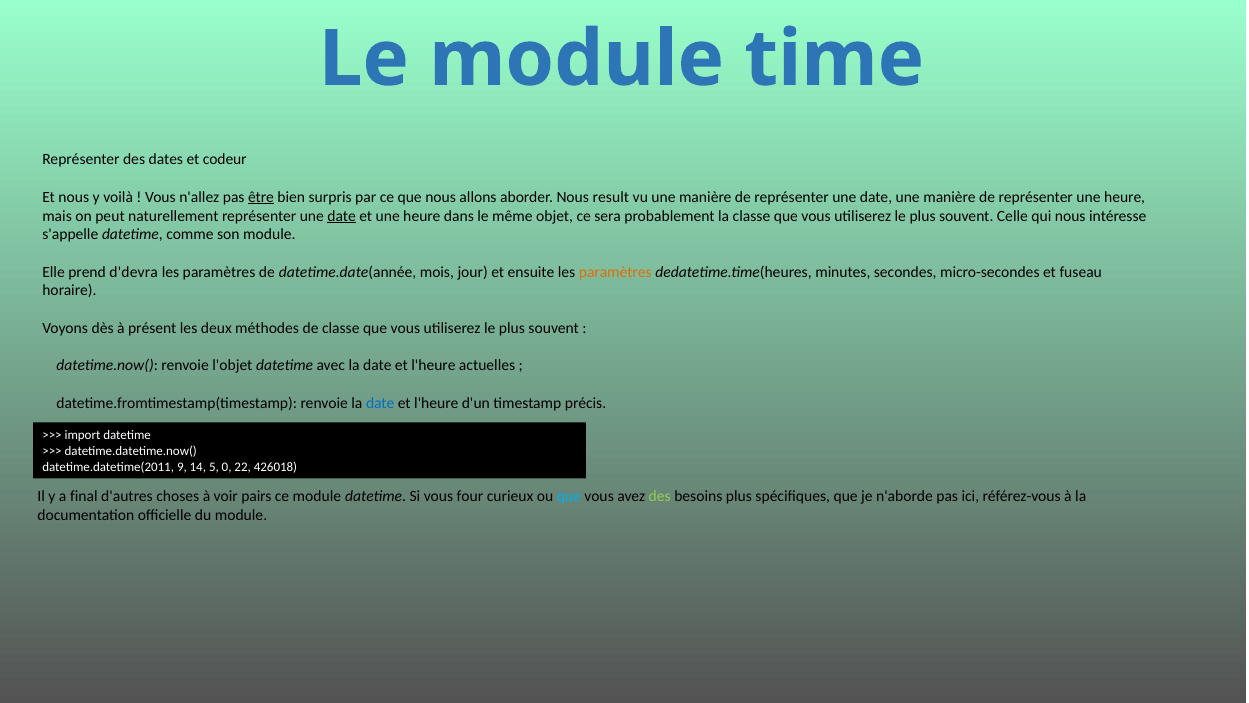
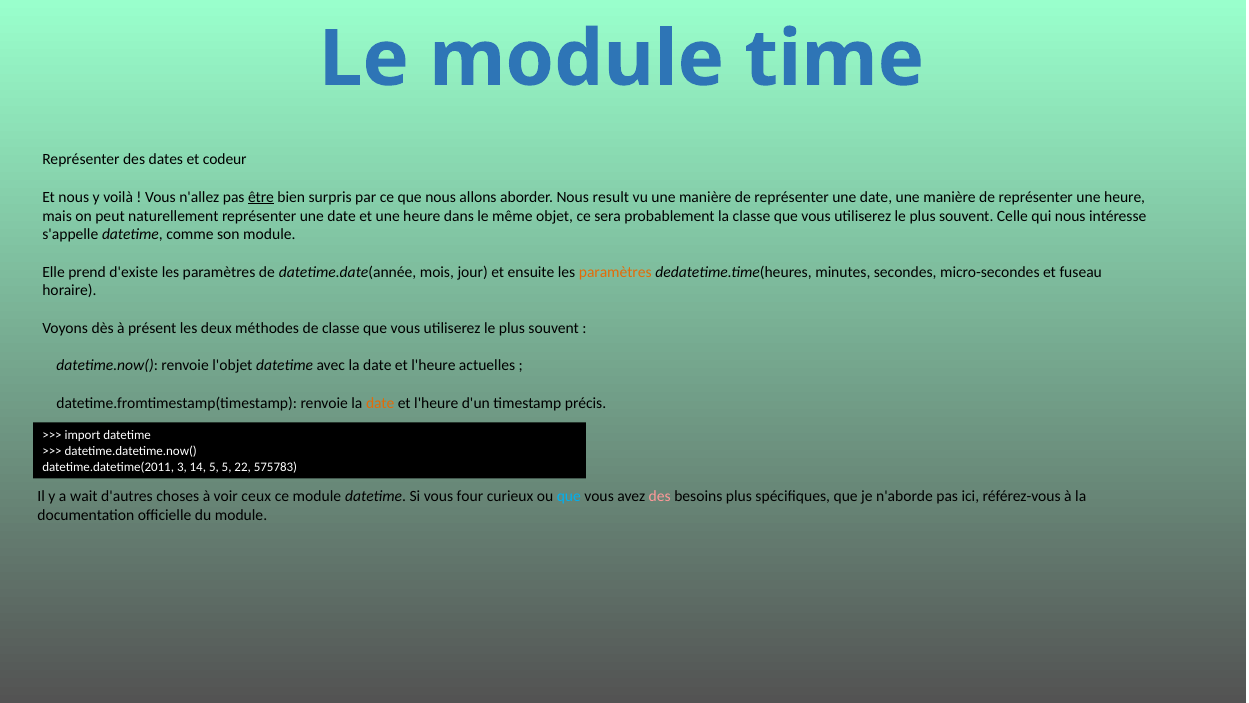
date at (342, 216) underline: present -> none
d'devra: d'devra -> d'existe
date at (380, 403) colour: blue -> orange
9: 9 -> 3
5 0: 0 -> 5
426018: 426018 -> 575783
final: final -> wait
pairs: pairs -> ceux
des at (660, 496) colour: light green -> pink
